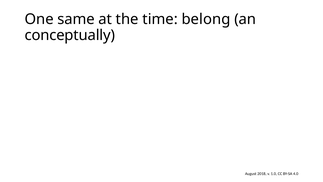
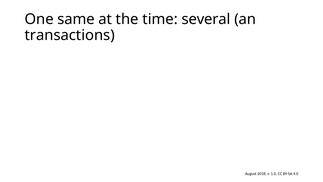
belong: belong -> several
conceptually: conceptually -> transactions
